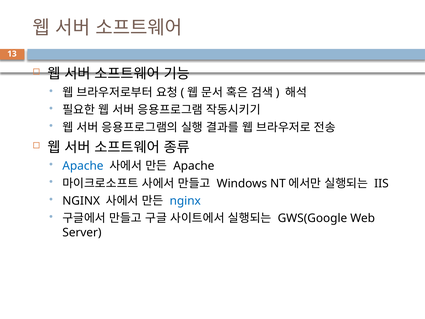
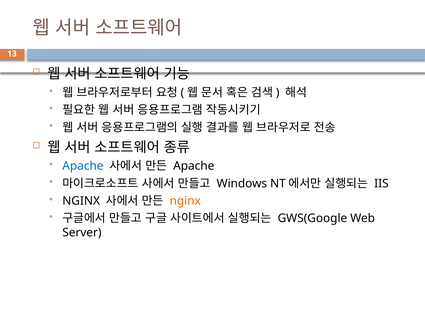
nginx at (185, 201) colour: blue -> orange
